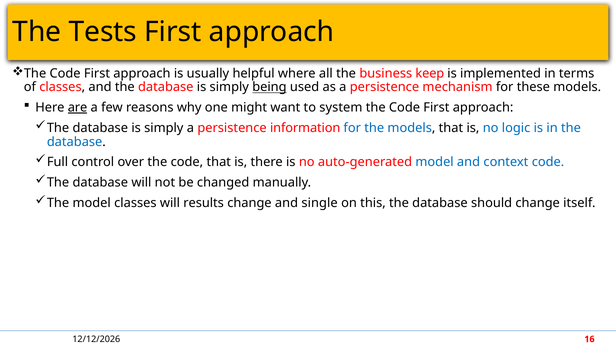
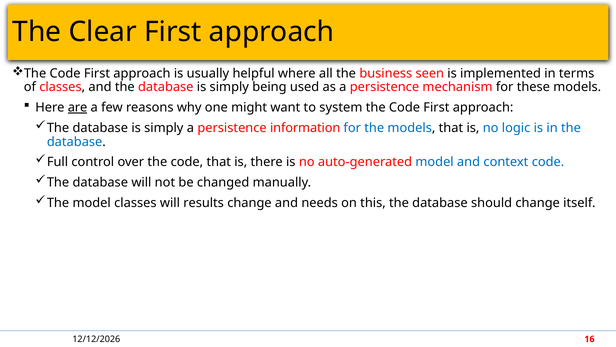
Tests: Tests -> Clear
keep: keep -> seen
being underline: present -> none
single: single -> needs
